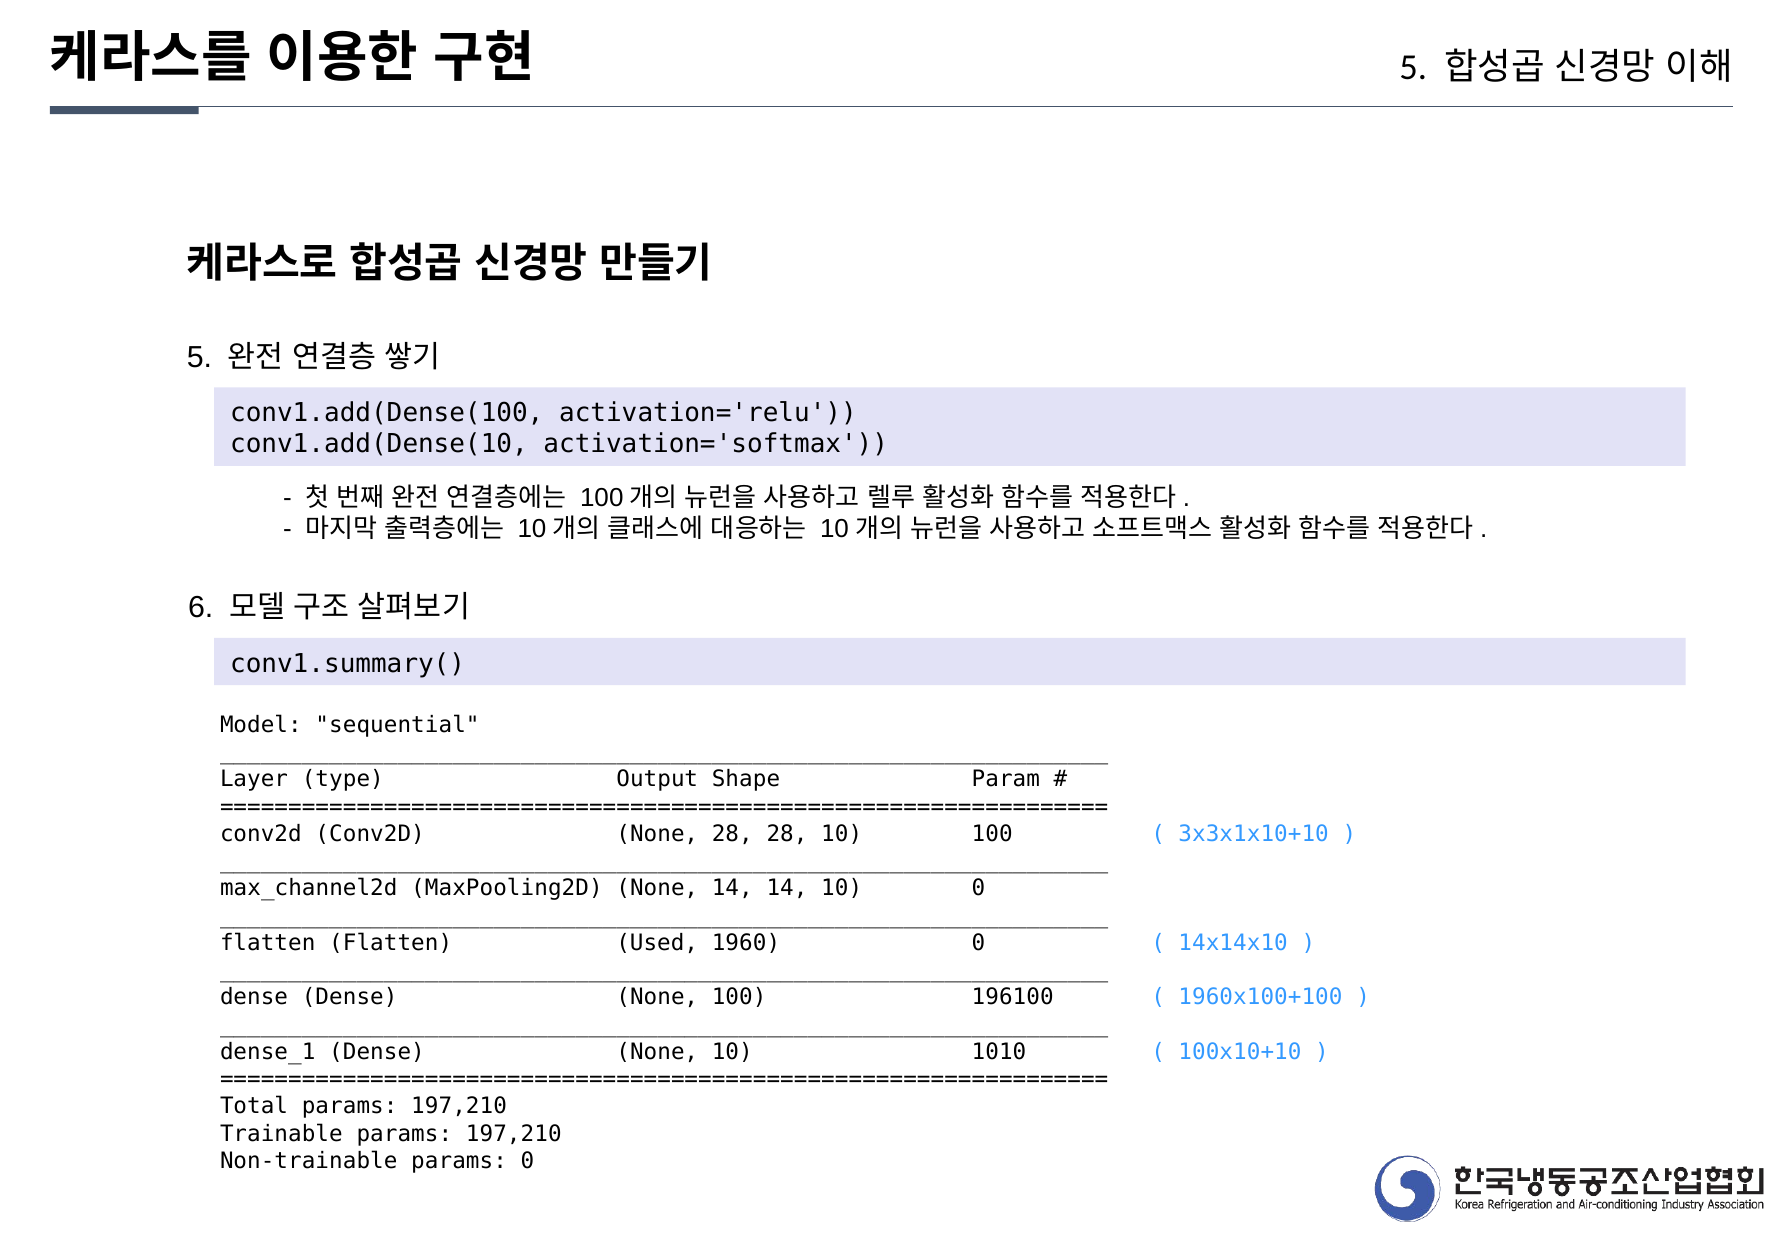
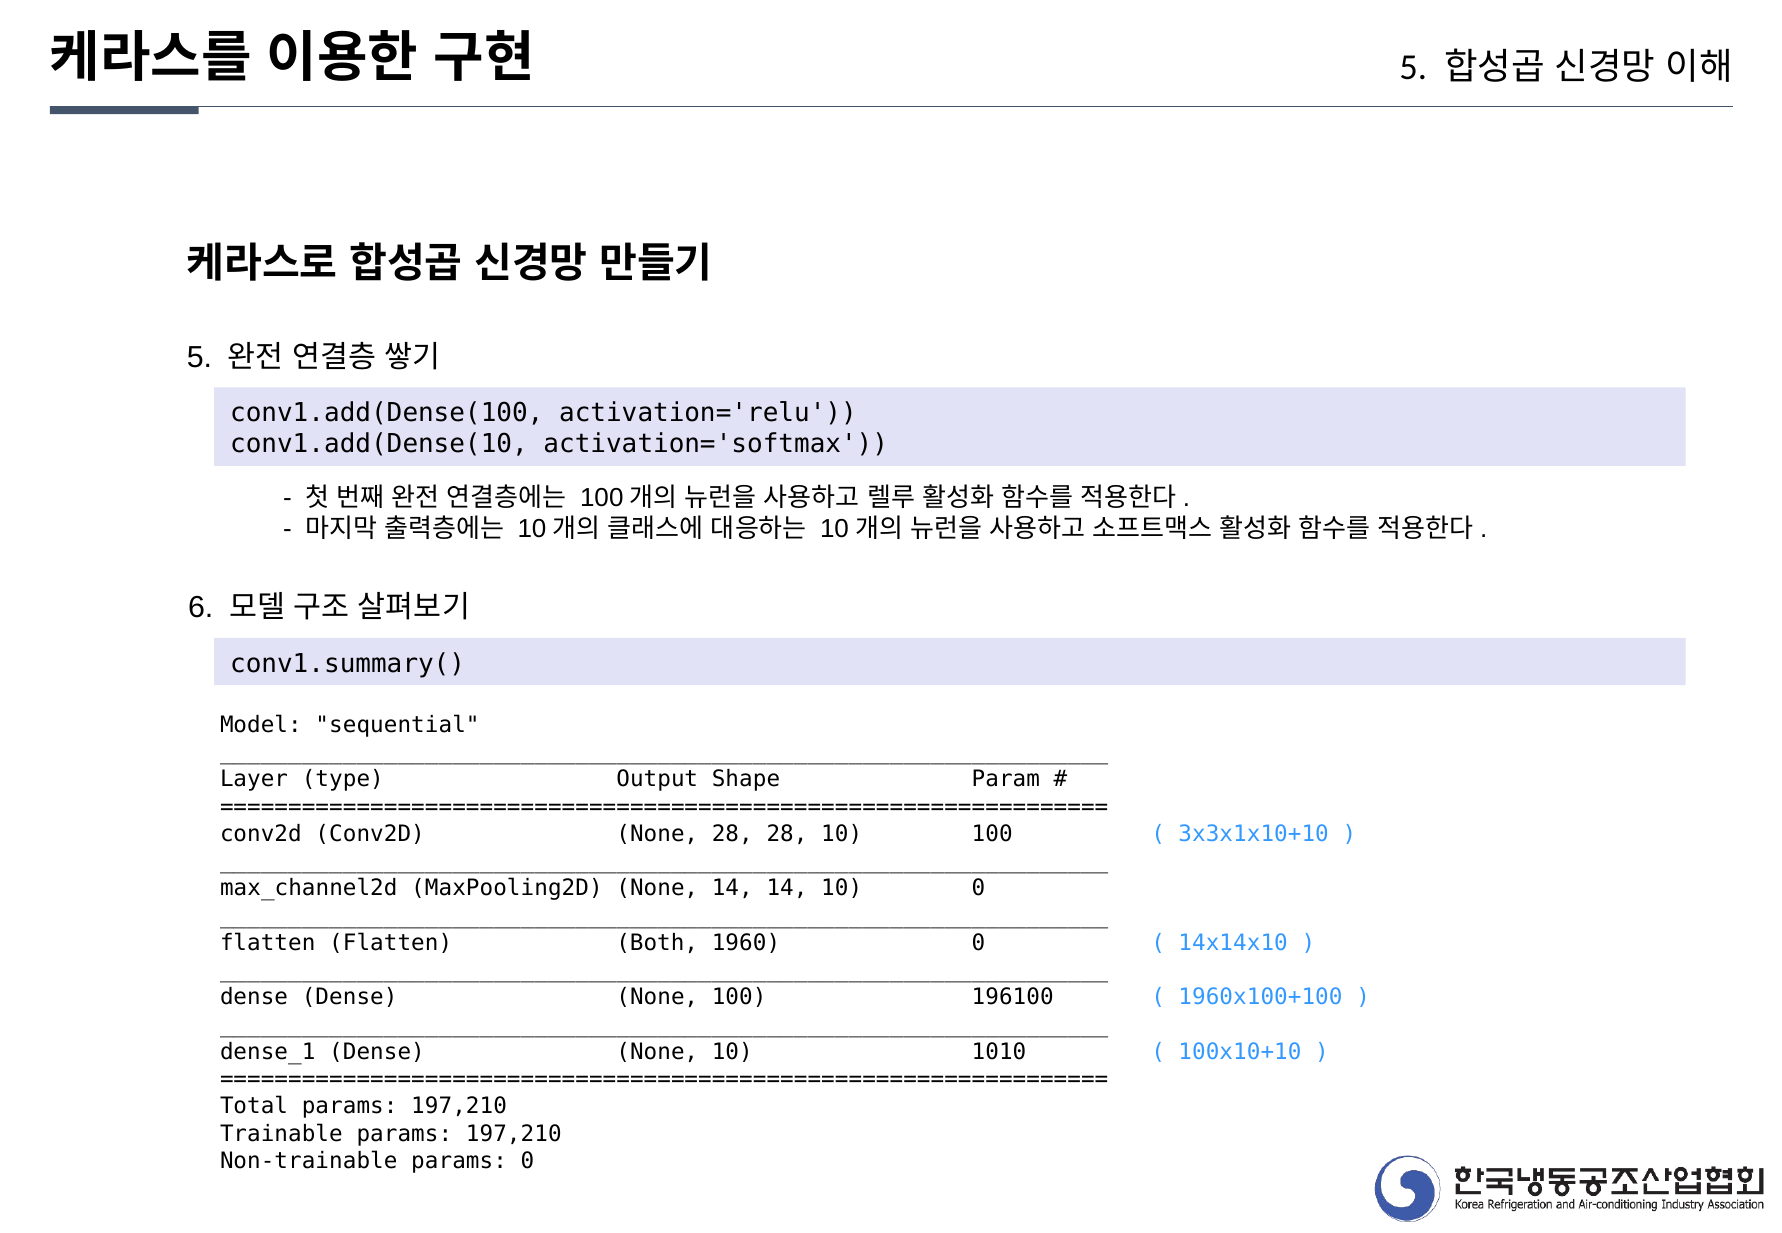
Used: Used -> Both
